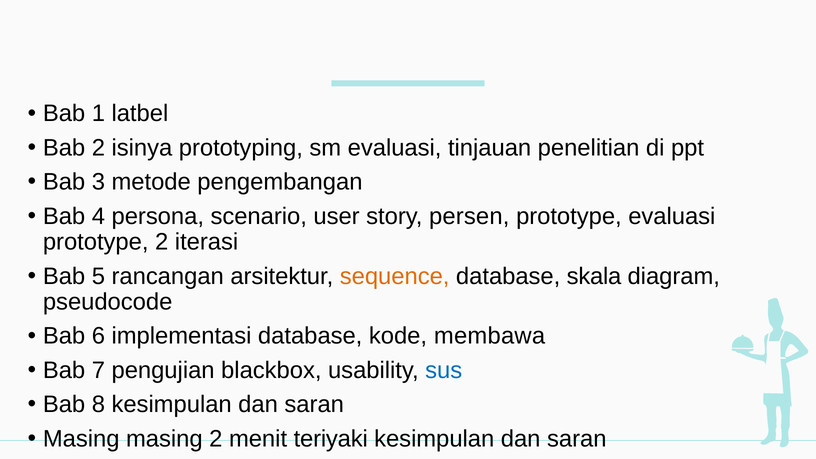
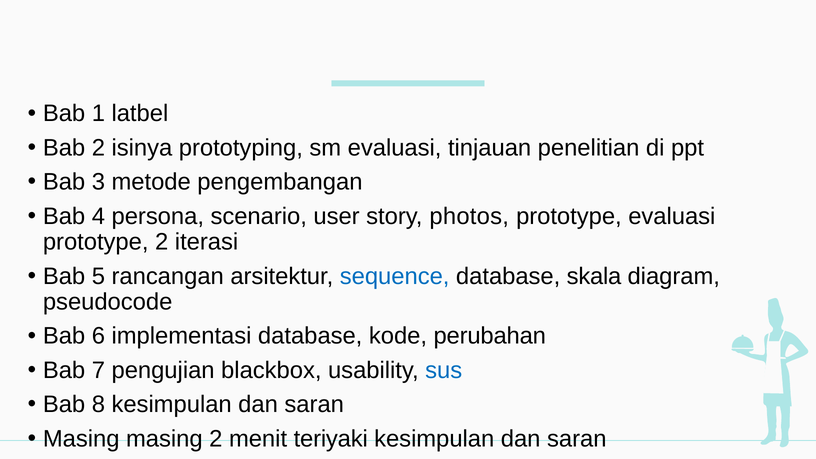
persen: persen -> photos
sequence colour: orange -> blue
membawa: membawa -> perubahan
